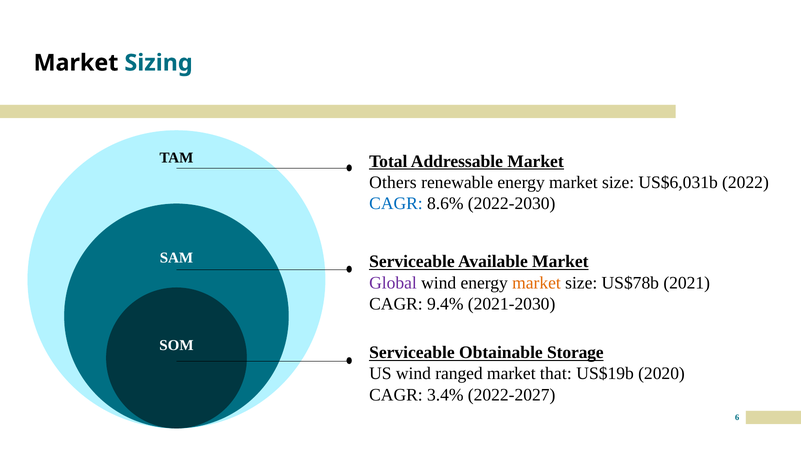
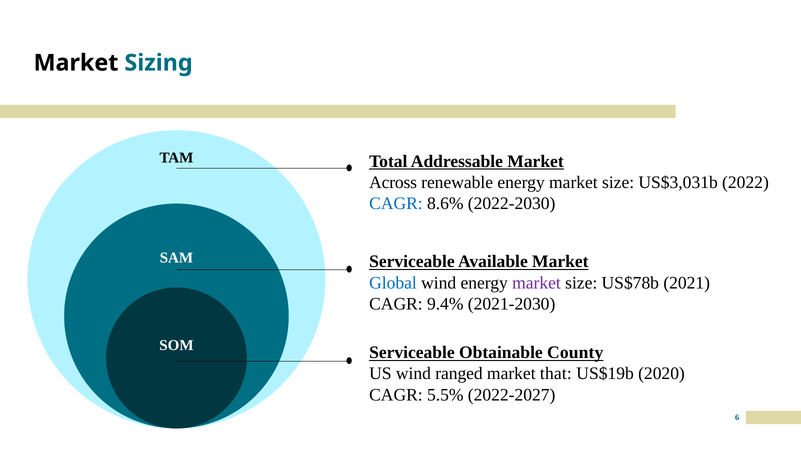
Others: Others -> Across
US$6,031b: US$6,031b -> US$3,031b
Global colour: purple -> blue
market at (537, 282) colour: orange -> purple
Storage: Storage -> County
3.4%: 3.4% -> 5.5%
